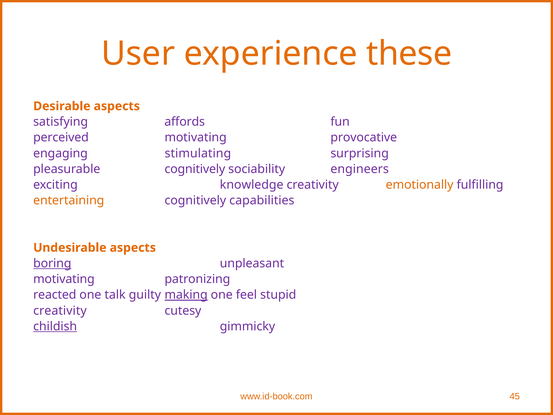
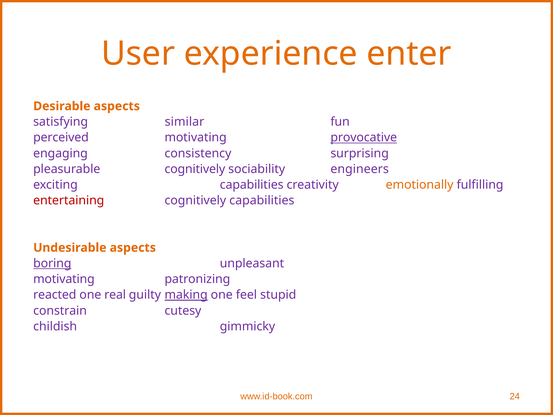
these: these -> enter
affords: affords -> similar
provocative underline: none -> present
stimulating: stimulating -> consistency
exciting knowledge: knowledge -> capabilities
entertaining colour: orange -> red
talk: talk -> real
creativity at (60, 310): creativity -> constrain
childish underline: present -> none
45: 45 -> 24
